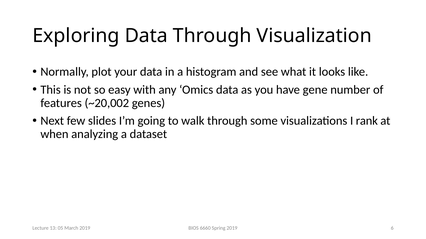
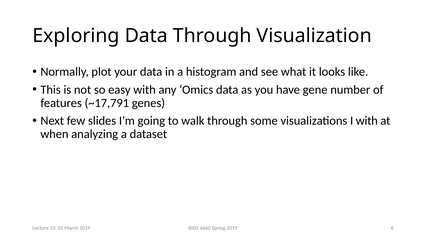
~20,002: ~20,002 -> ~17,791
I rank: rank -> with
